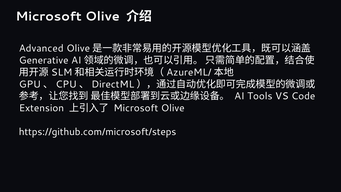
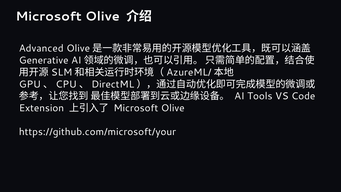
https://github.com/microsoft/steps: https://github.com/microsoft/steps -> https://github.com/microsoft/your
